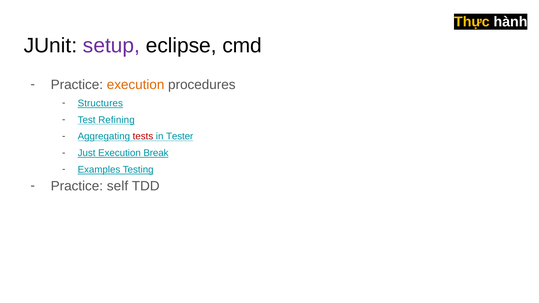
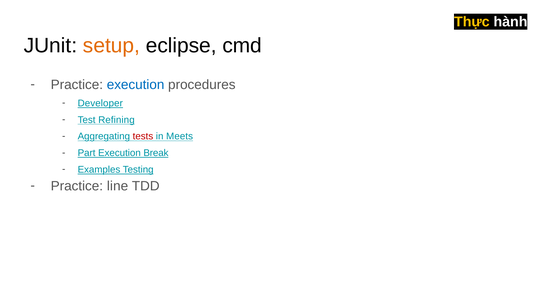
setup colour: purple -> orange
execution at (136, 85) colour: orange -> blue
Structures: Structures -> Developer
Tester: Tester -> Meets
Just: Just -> Part
self: self -> line
